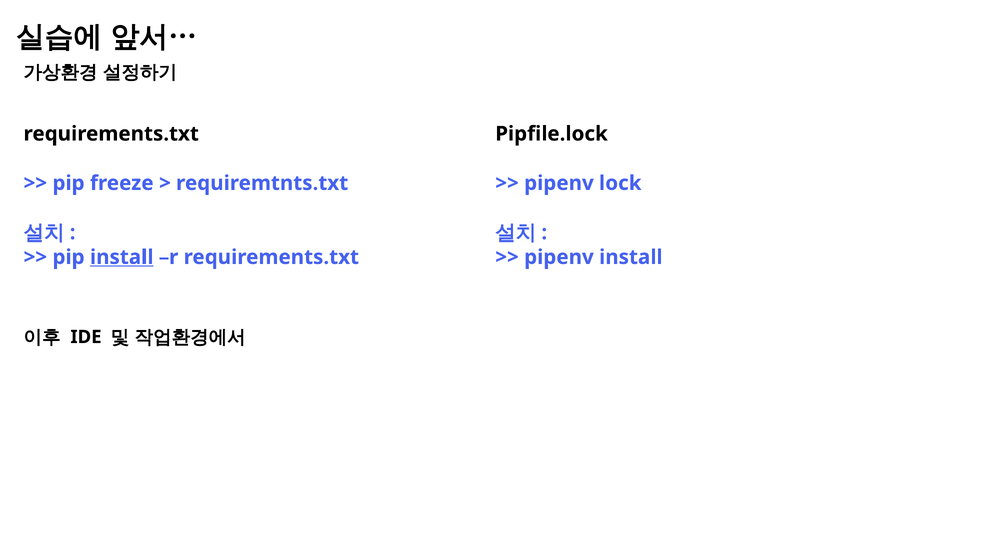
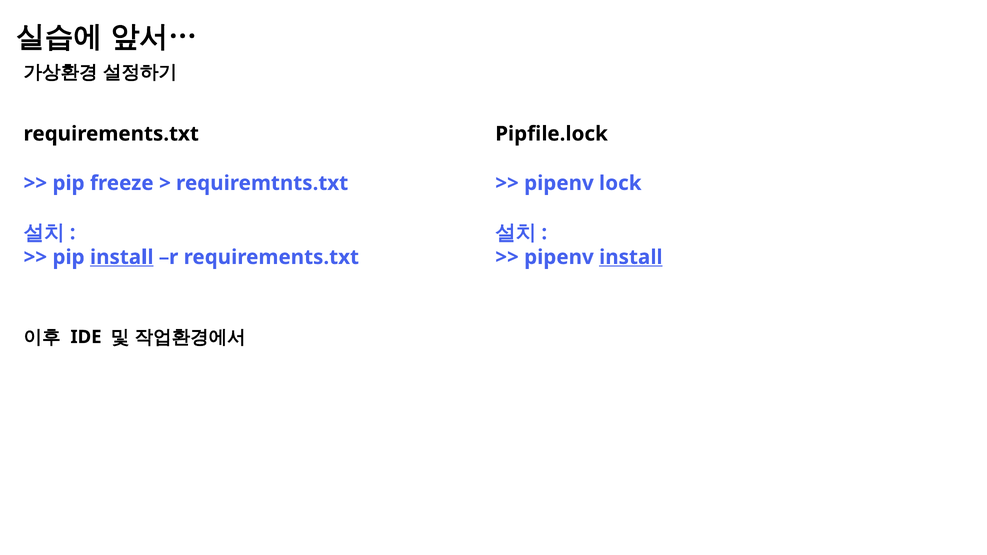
install at (631, 257) underline: none -> present
